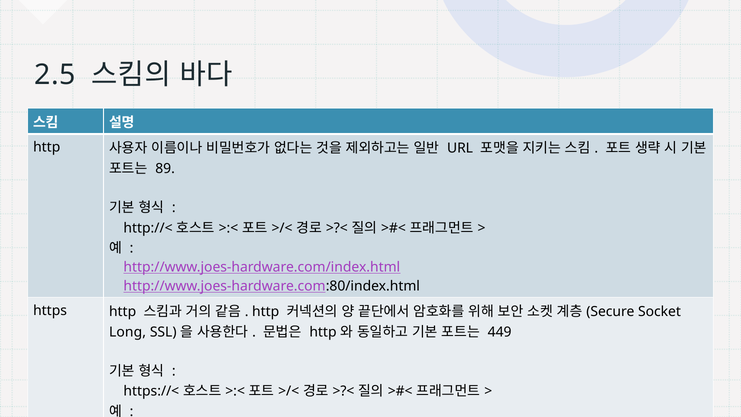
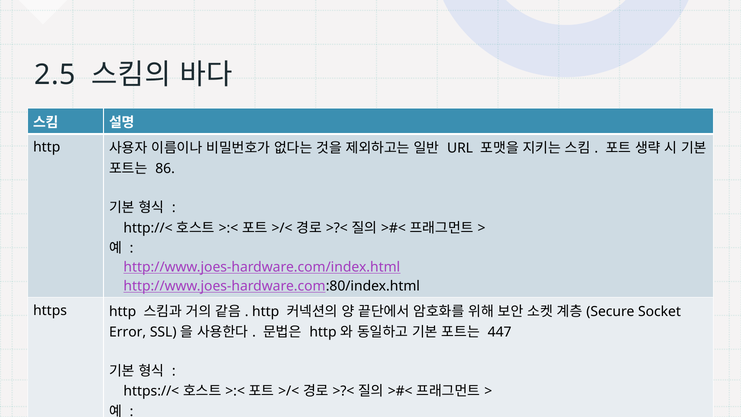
89: 89 -> 86
Long: Long -> Error
449: 449 -> 447
